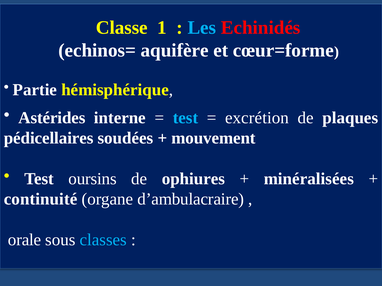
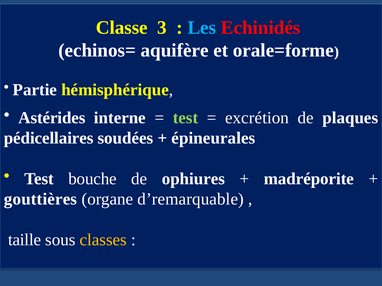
1: 1 -> 3
cœur=forme: cœur=forme -> orale=forme
test at (186, 118) colour: light blue -> light green
mouvement: mouvement -> épineurales
oursins: oursins -> bouche
minéralisées: minéralisées -> madréporite
continuité: continuité -> gouttières
d’ambulacraire: d’ambulacraire -> d’remarquable
orale: orale -> taille
classes colour: light blue -> yellow
